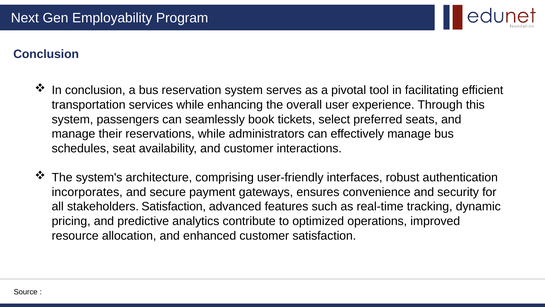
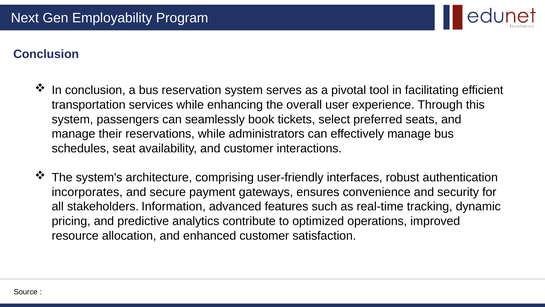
stakeholders Satisfaction: Satisfaction -> Information
